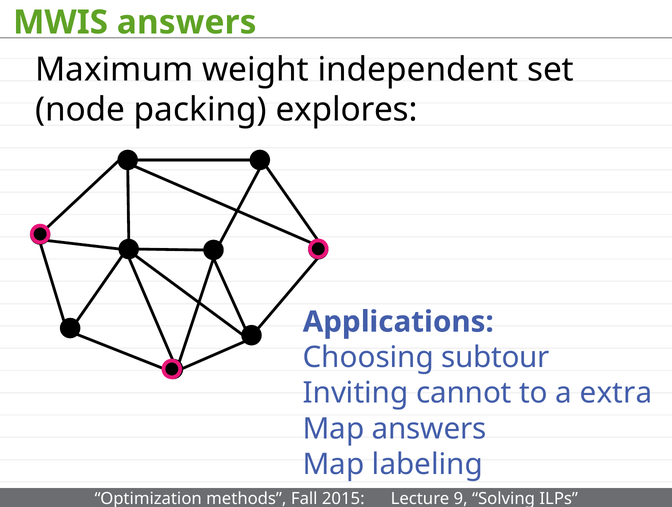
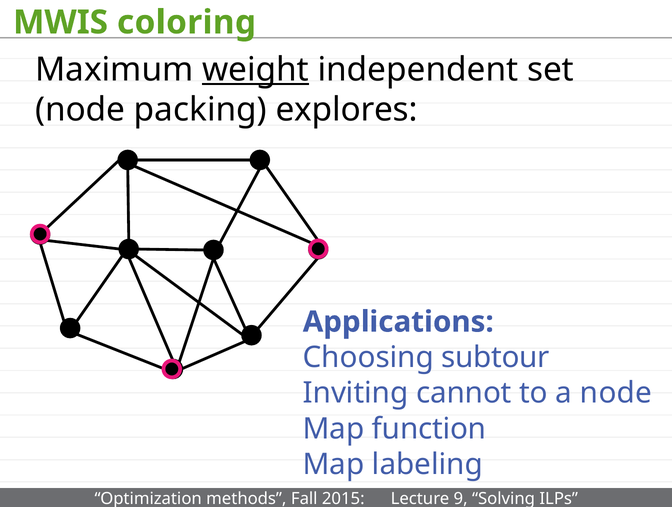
MWIS answers: answers -> coloring
weight underline: none -> present
a extra: extra -> node
Map answers: answers -> function
